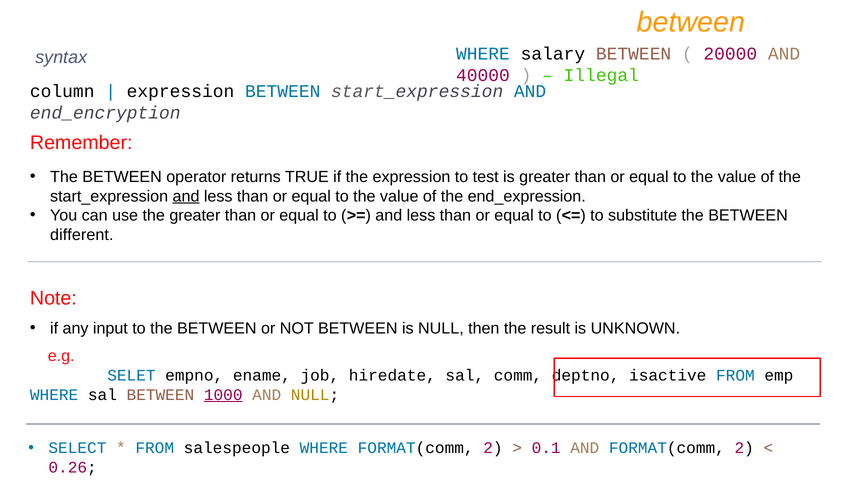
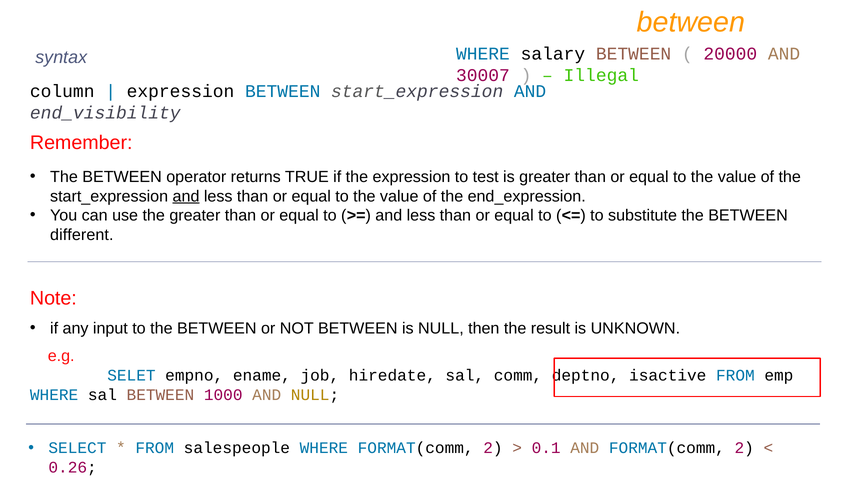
40000: 40000 -> 30007
end_encryption: end_encryption -> end_visibility
1000 underline: present -> none
